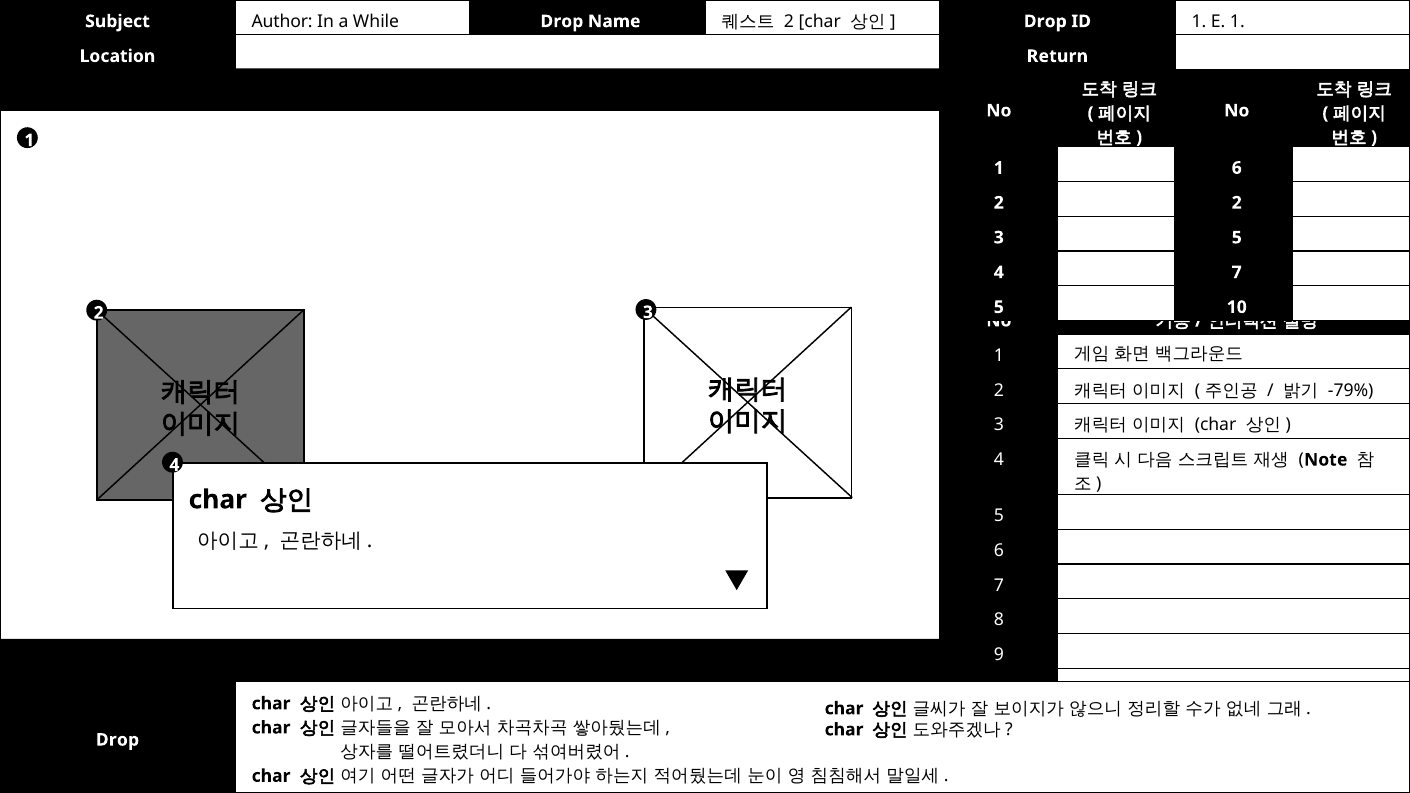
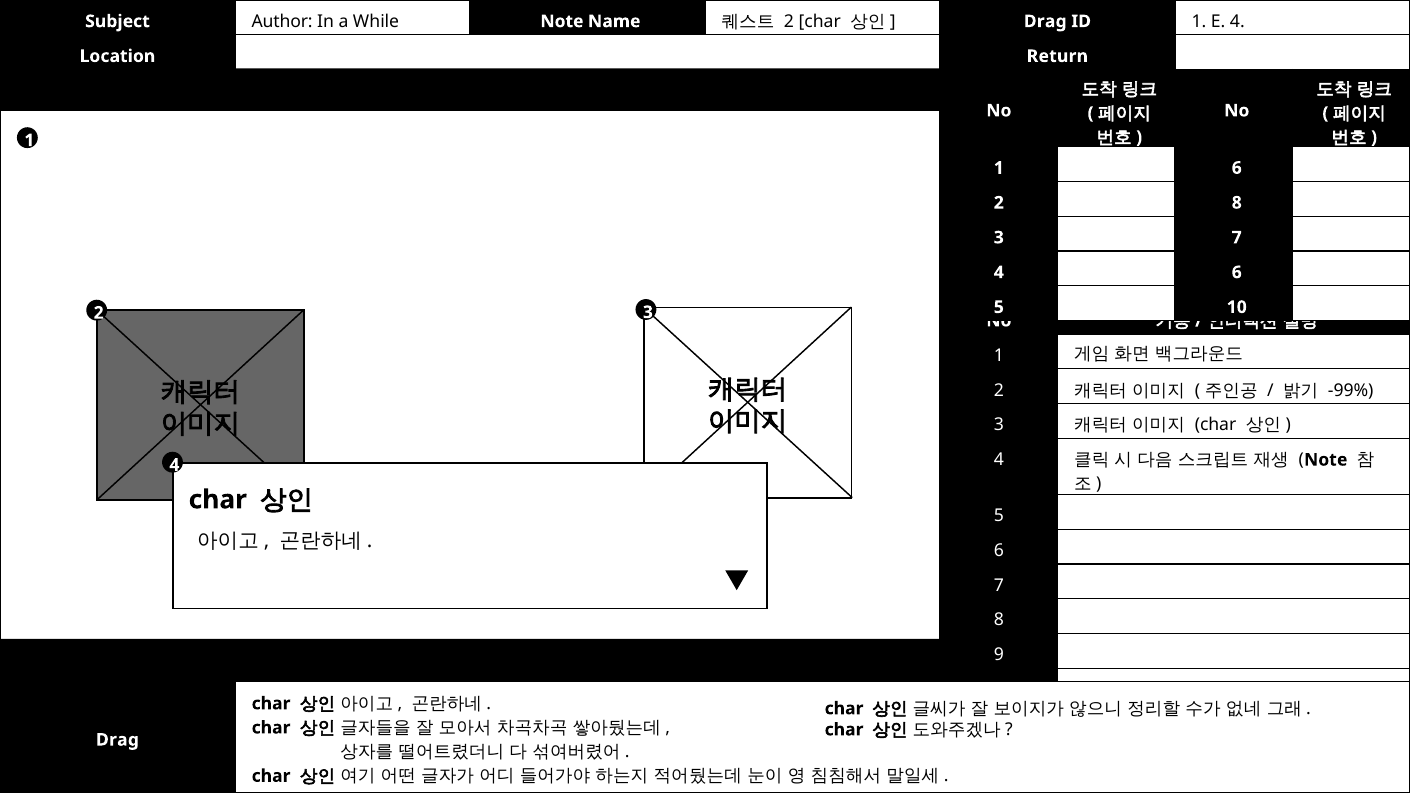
While Drop: Drop -> Note
Drop at (1045, 21): Drop -> Drag
E 1: 1 -> 4
2 2: 2 -> 8
3 5: 5 -> 7
4 7: 7 -> 6
-79%: -79% -> -99%
Drop at (117, 740): Drop -> Drag
